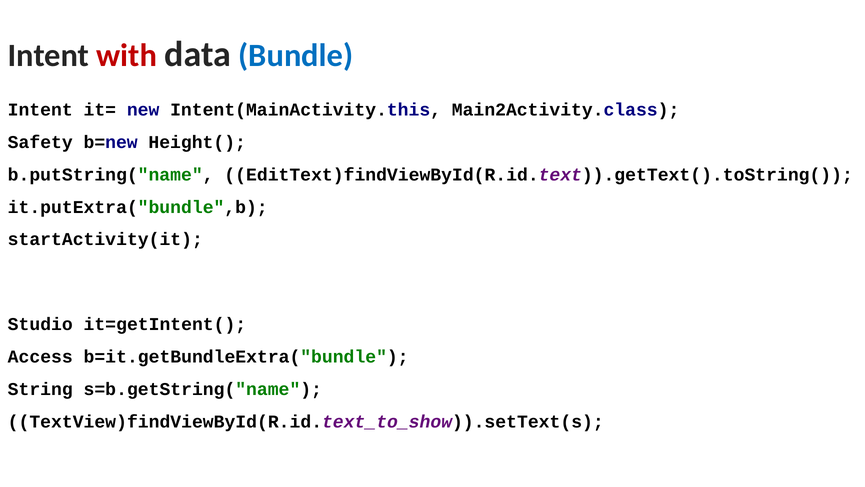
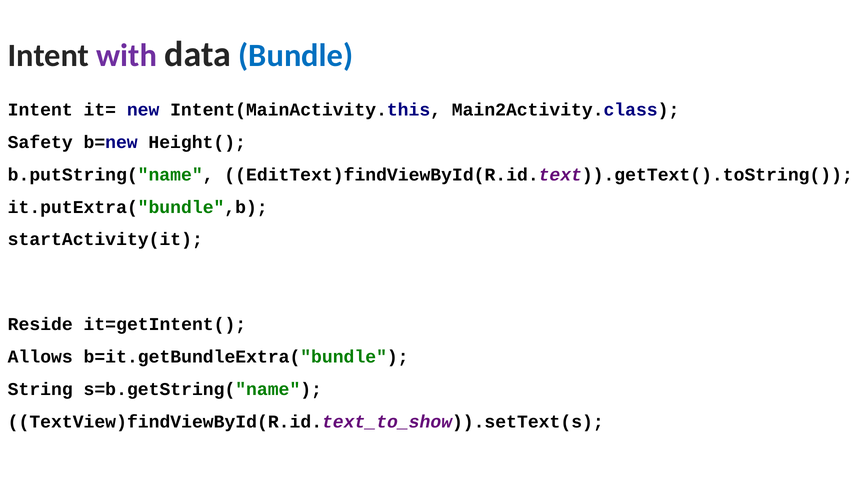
with colour: red -> purple
Studio: Studio -> Reside
Access: Access -> Allows
